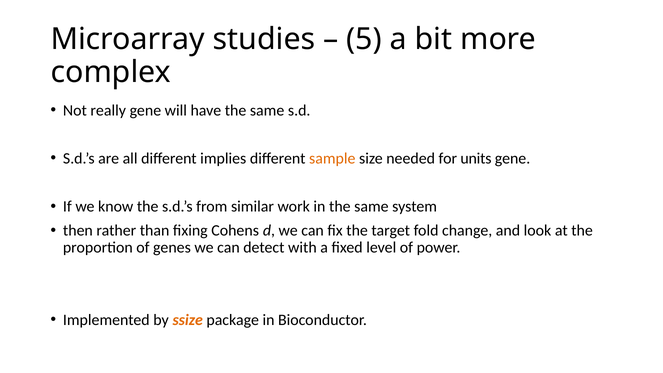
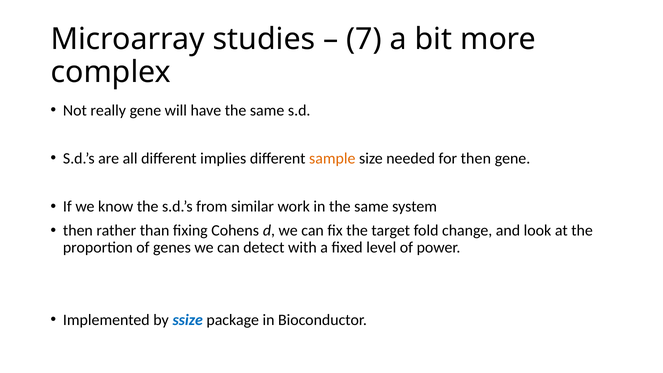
5: 5 -> 7
for units: units -> then
ssize colour: orange -> blue
